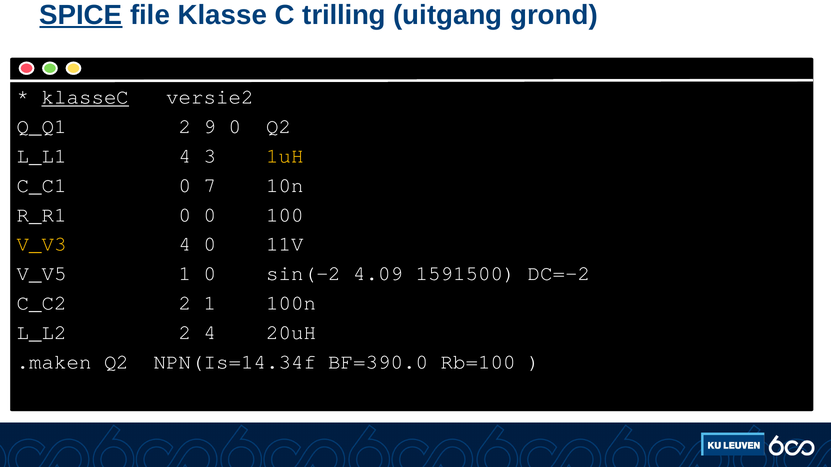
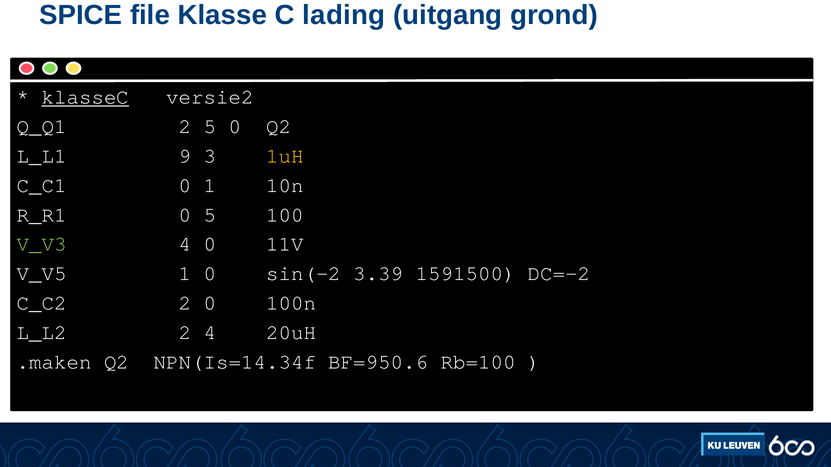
SPICE underline: present -> none
trilling: trilling -> lading
2 9: 9 -> 5
L_L1 4: 4 -> 9
0 7: 7 -> 1
0 0: 0 -> 5
V_V3 colour: yellow -> light green
4.09: 4.09 -> 3.39
2 1: 1 -> 0
BF=390.0: BF=390.0 -> BF=950.6
